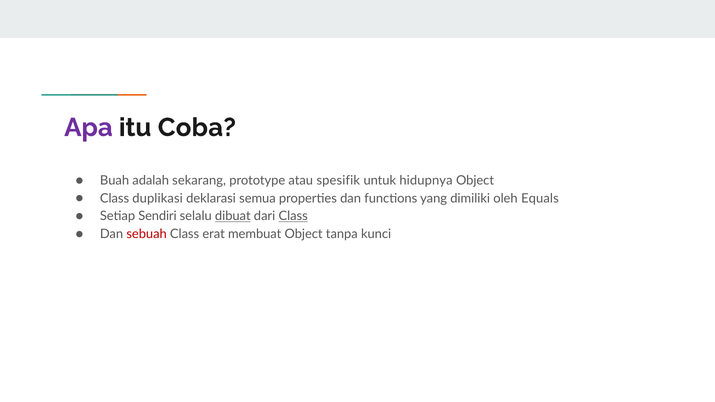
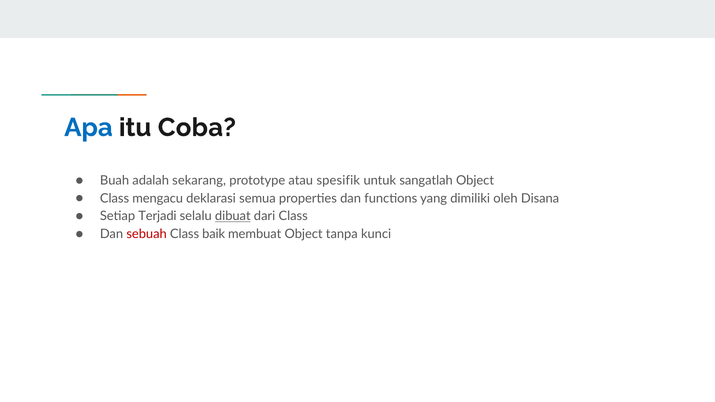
Apa colour: purple -> blue
hidupnya: hidupnya -> sangatlah
duplikasi: duplikasi -> mengacu
Equals: Equals -> Disana
Sendiri: Sendiri -> Terjadi
Class at (293, 216) underline: present -> none
erat: erat -> baik
